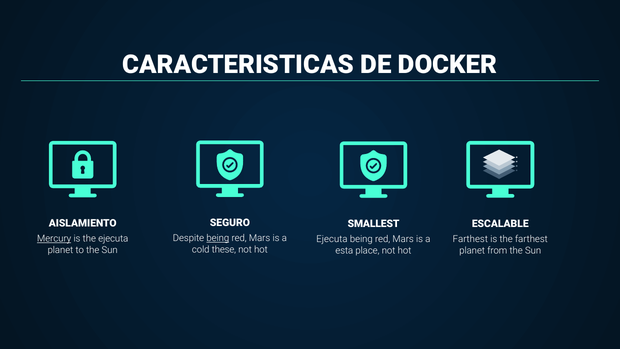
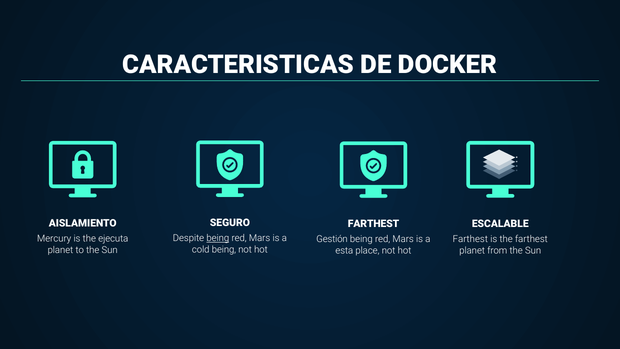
SMALLEST at (374, 224): SMALLEST -> FARTHEST
Mercury underline: present -> none
Ejecuta at (332, 239): Ejecuta -> Gestión
cold these: these -> being
